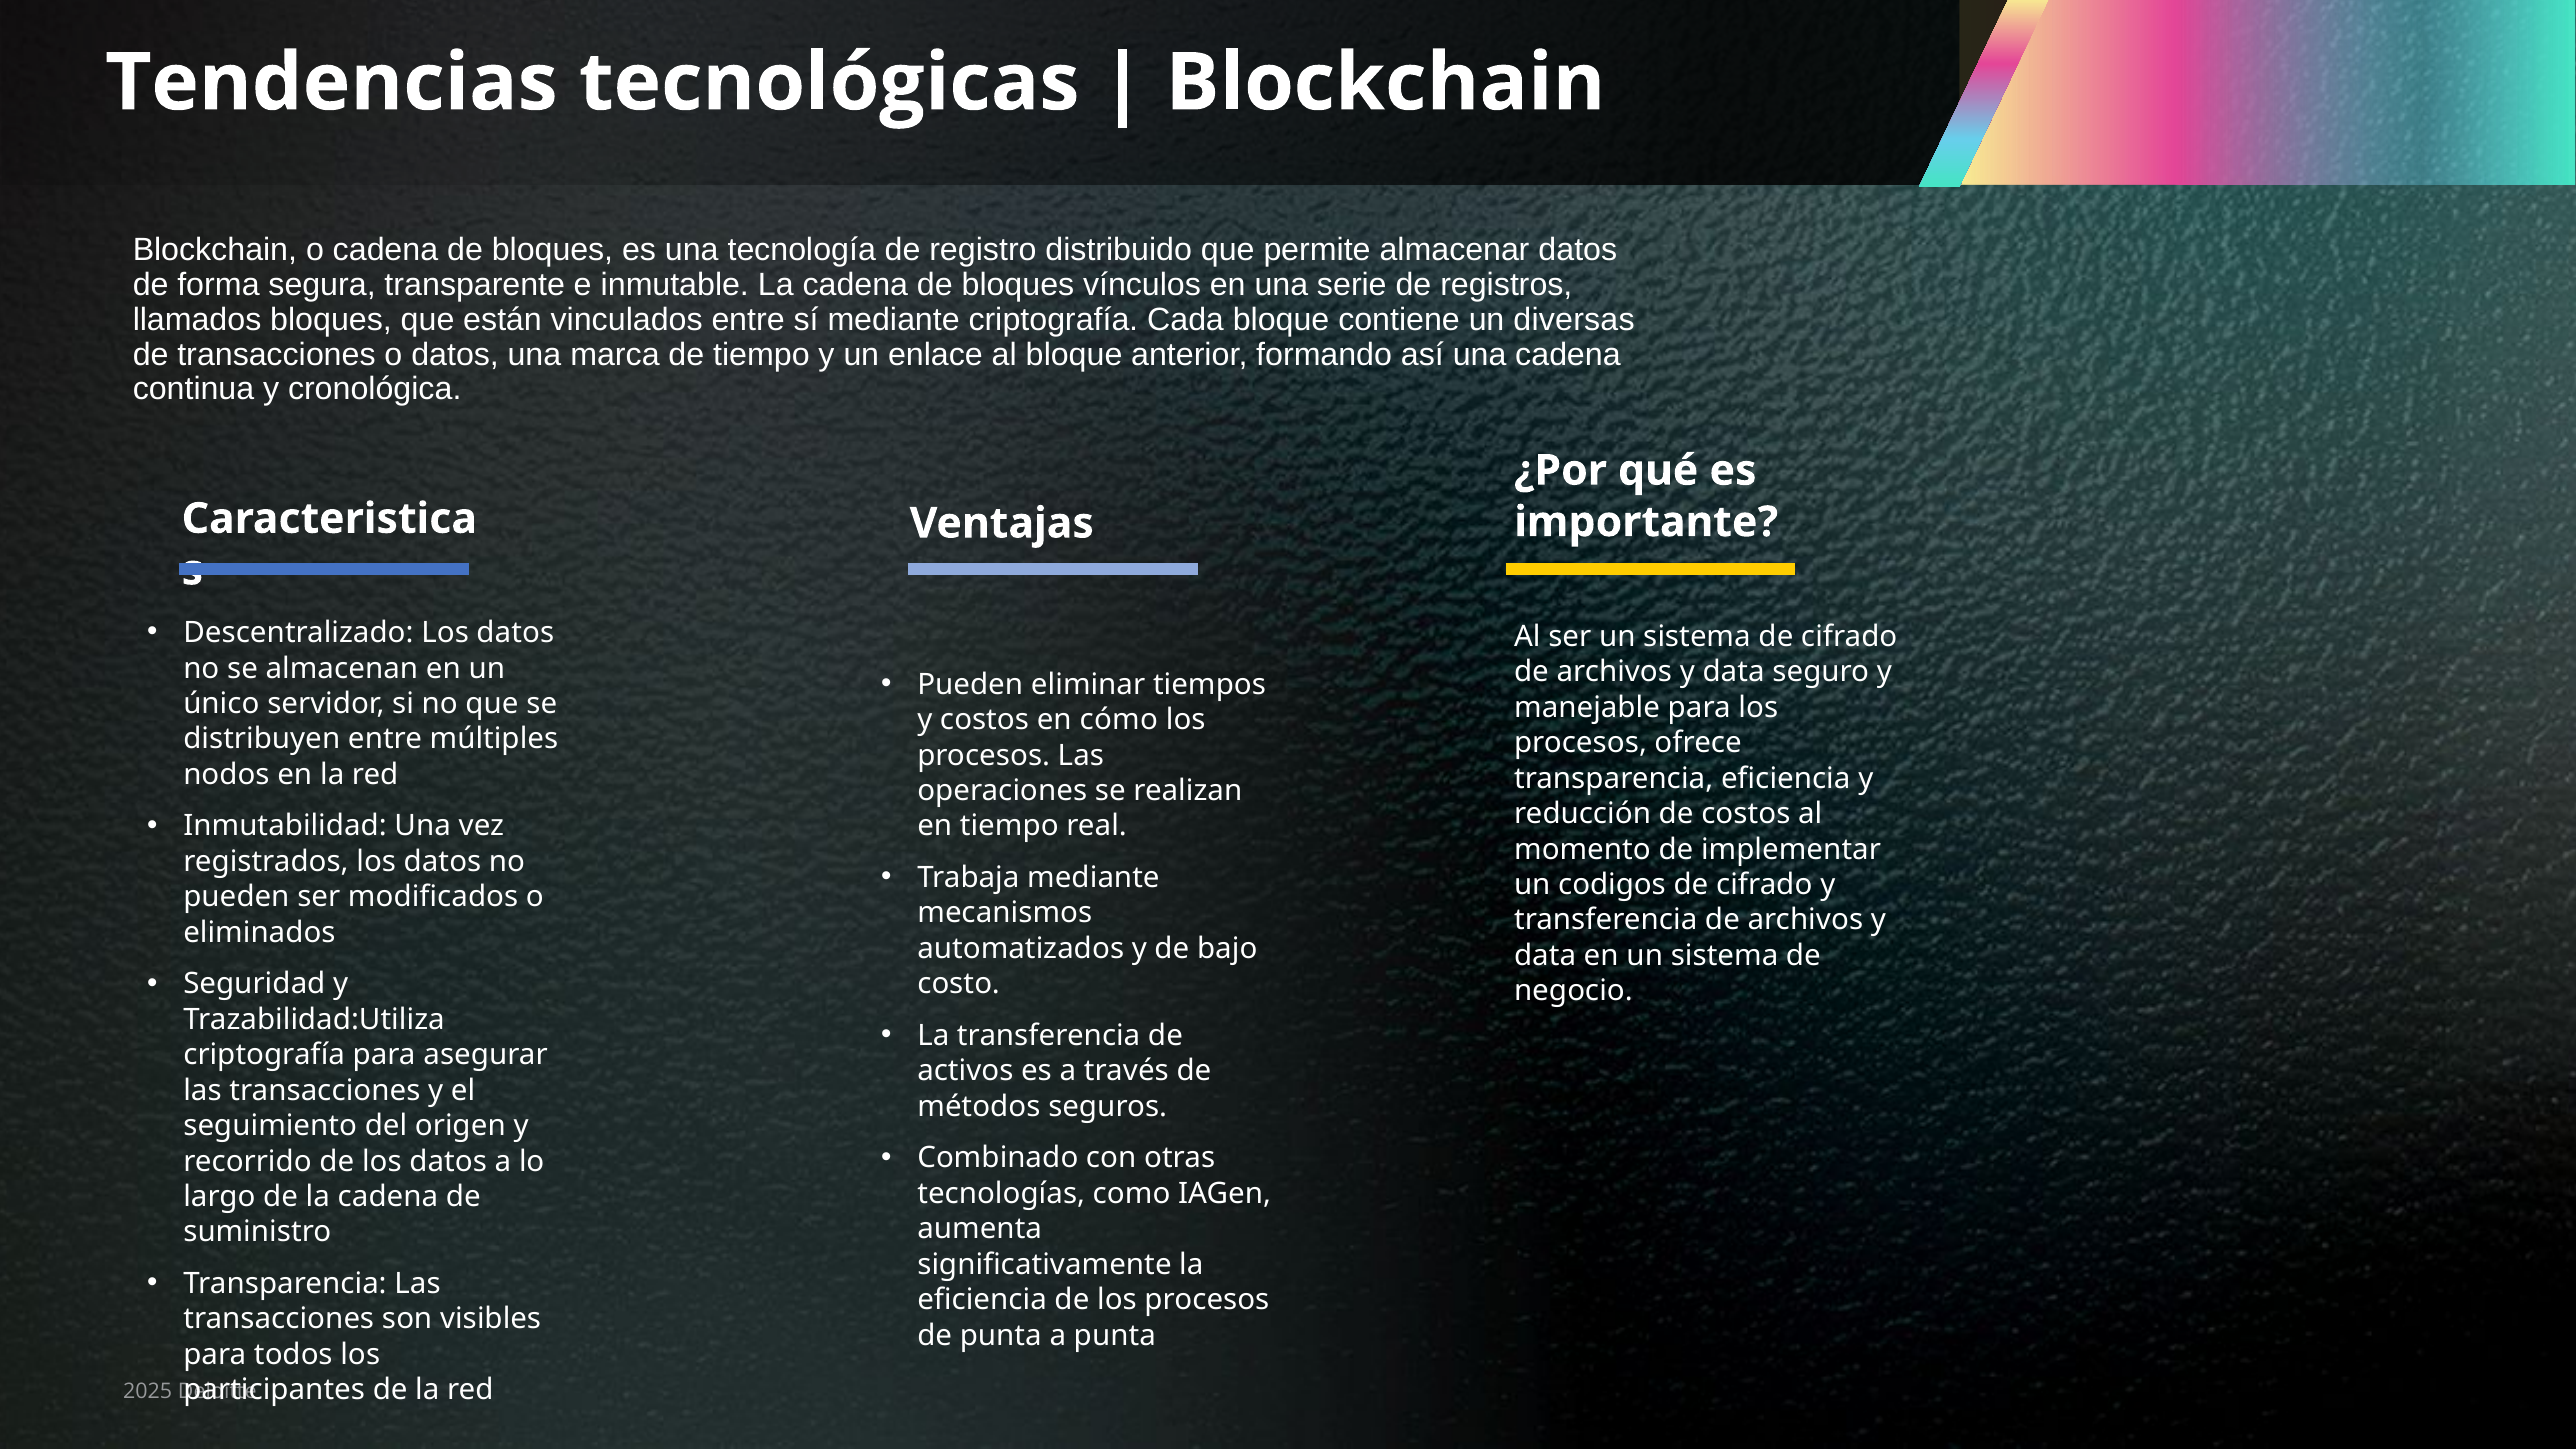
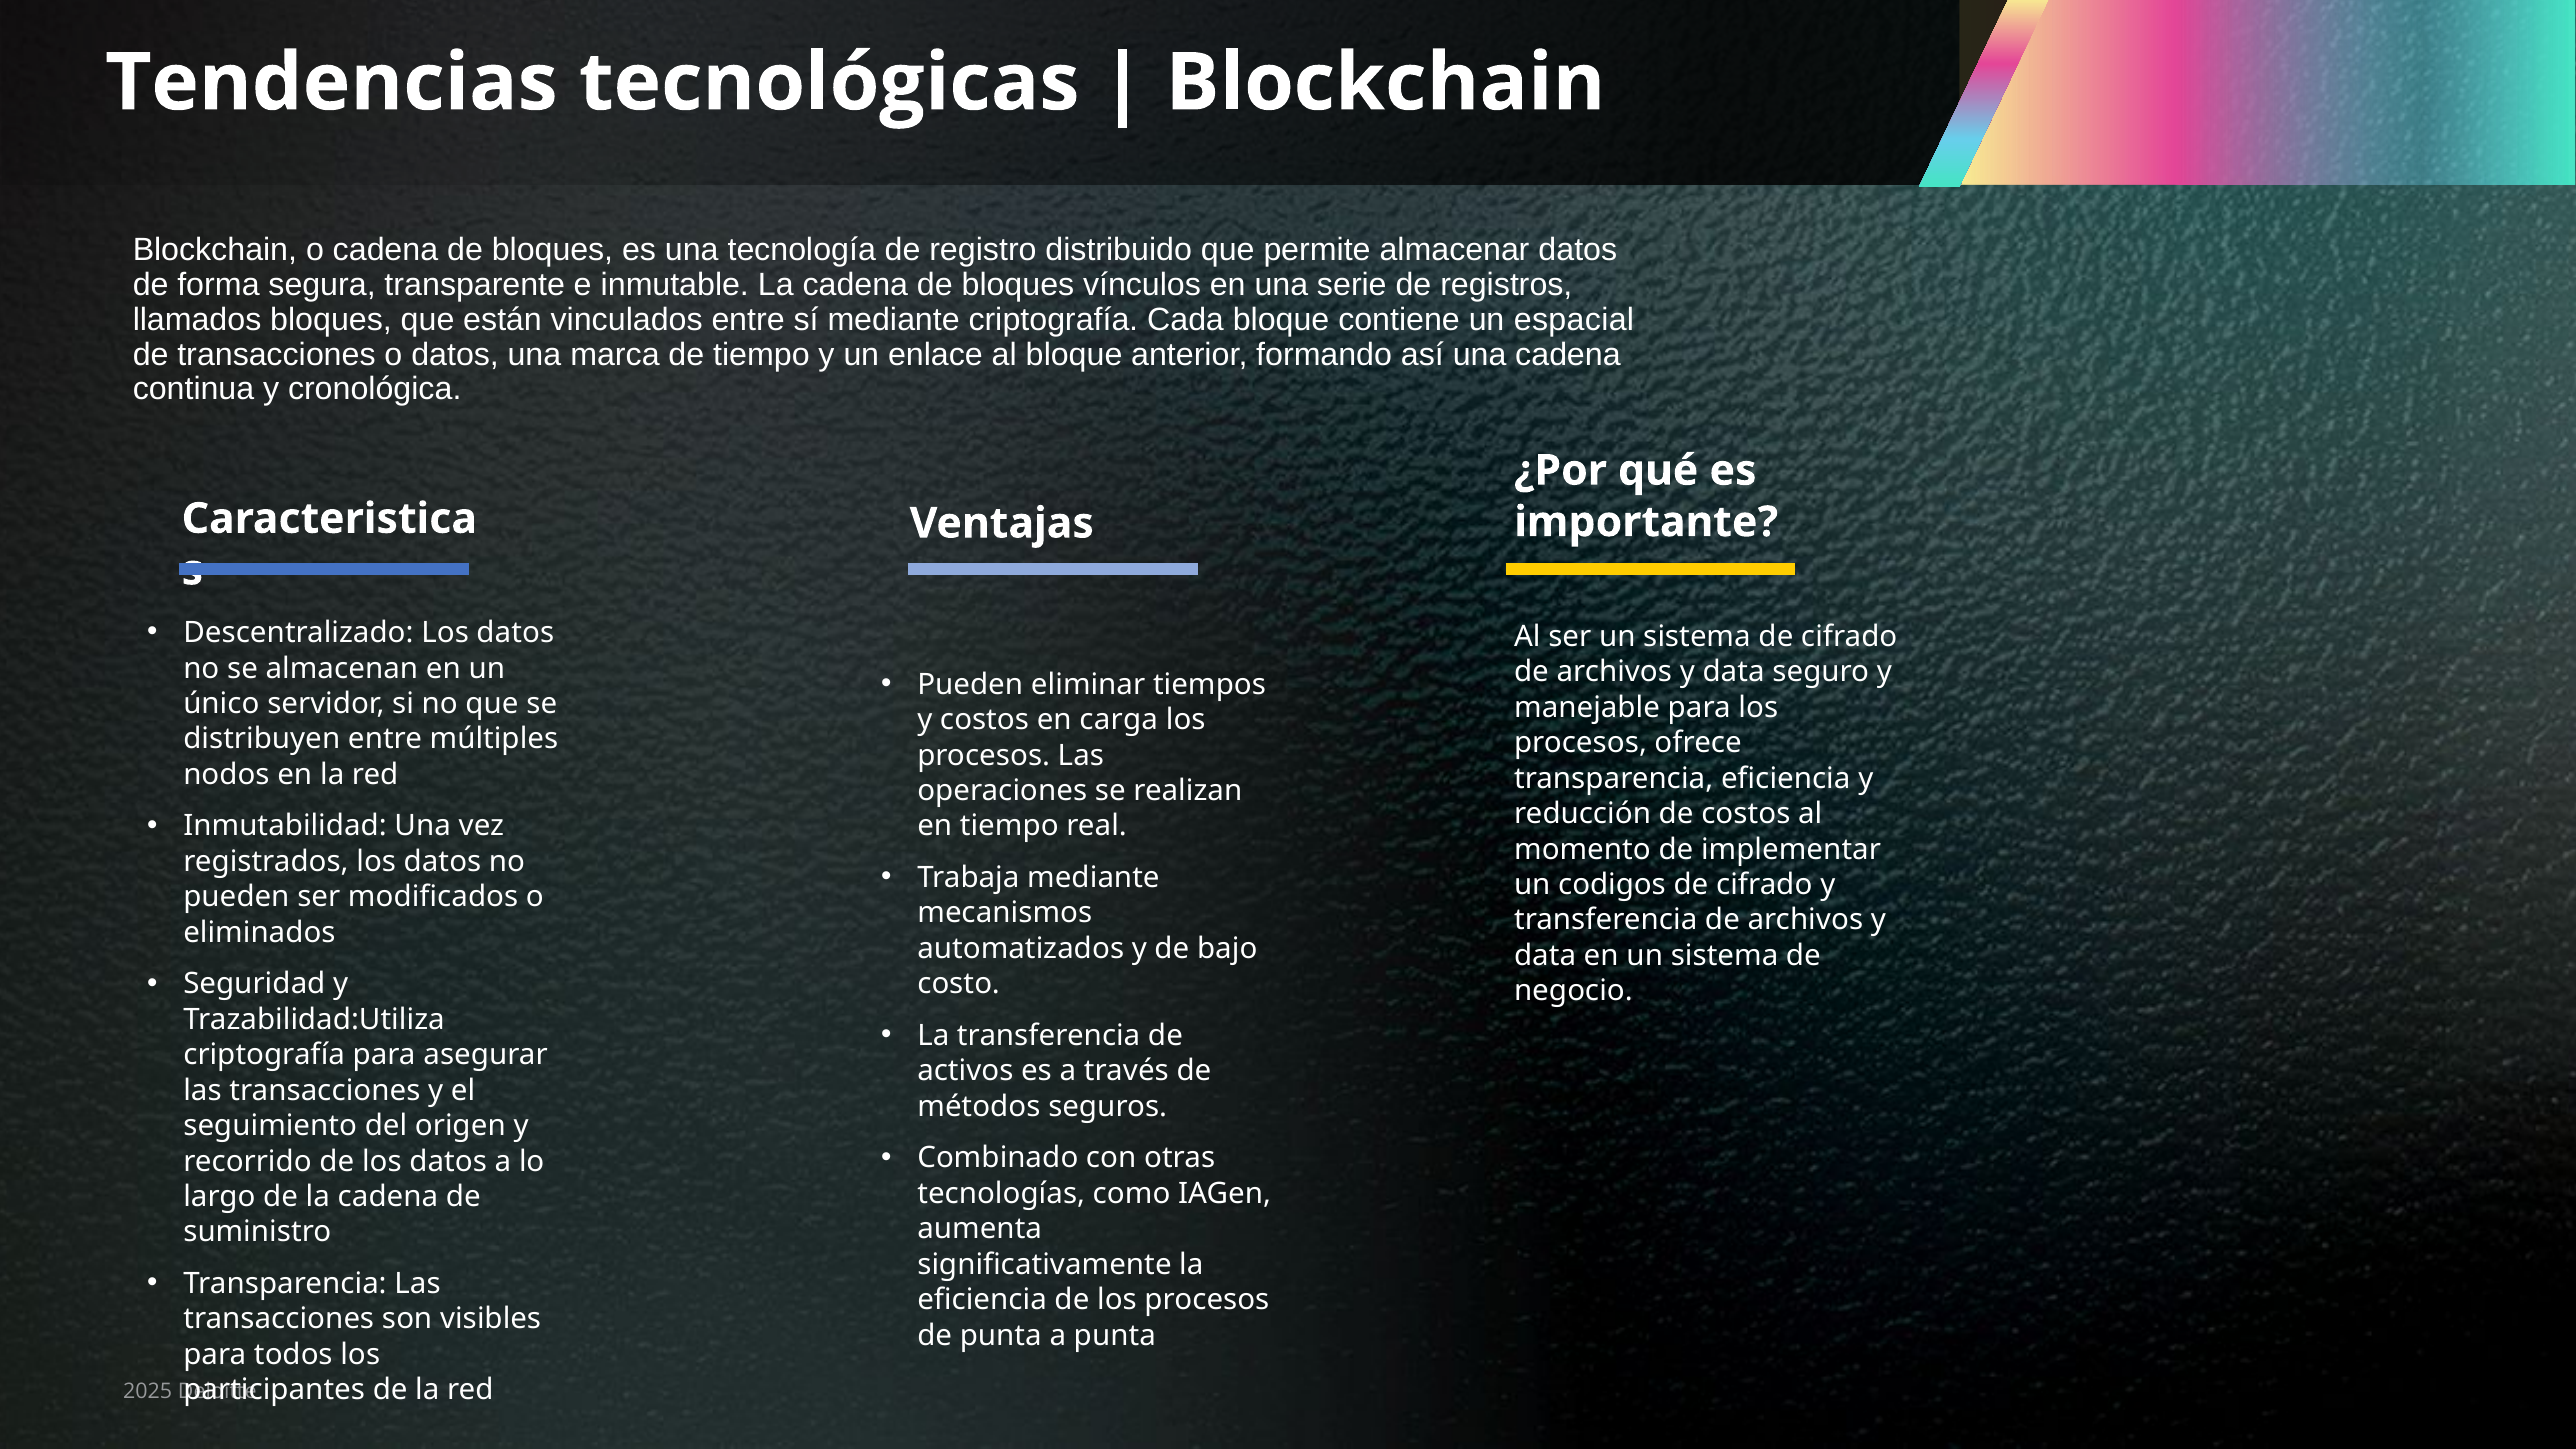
diversas: diversas -> espacial
cómo: cómo -> carga
